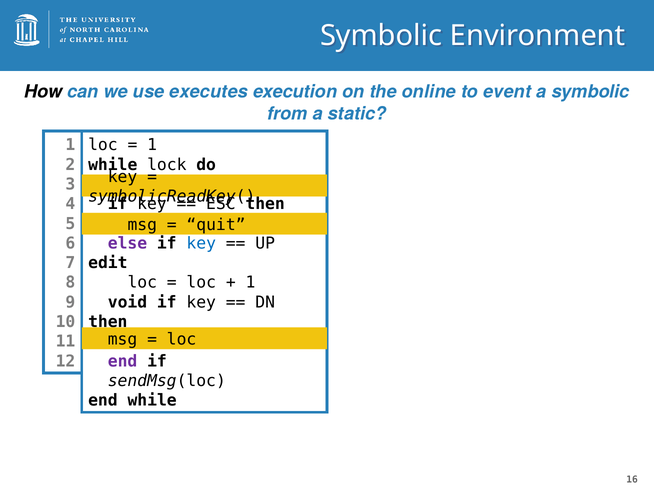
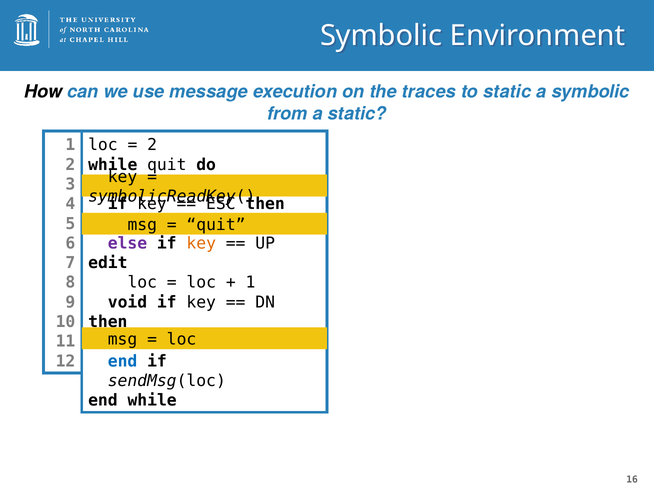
executes: executes -> message
online: online -> traces
to event: event -> static
1 at (152, 145): 1 -> 2
while lock: lock -> quit
key at (201, 243) colour: blue -> orange
end at (123, 361) colour: purple -> blue
